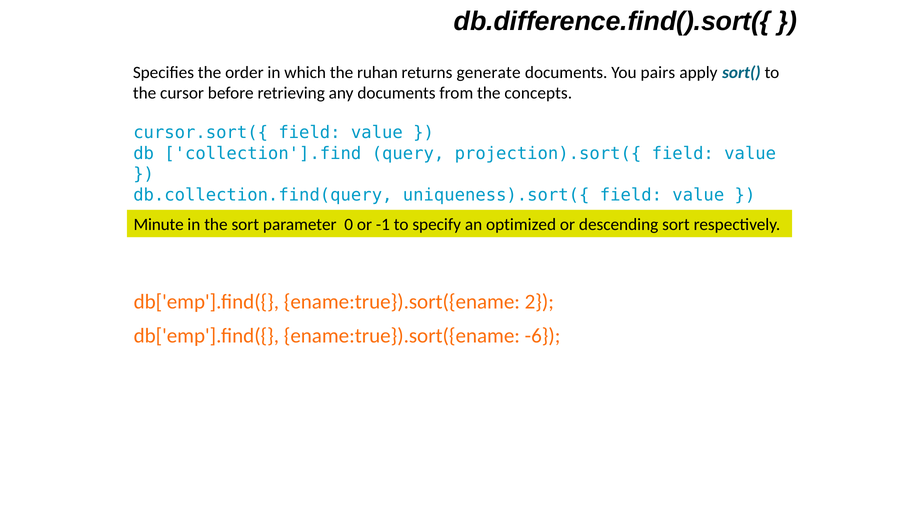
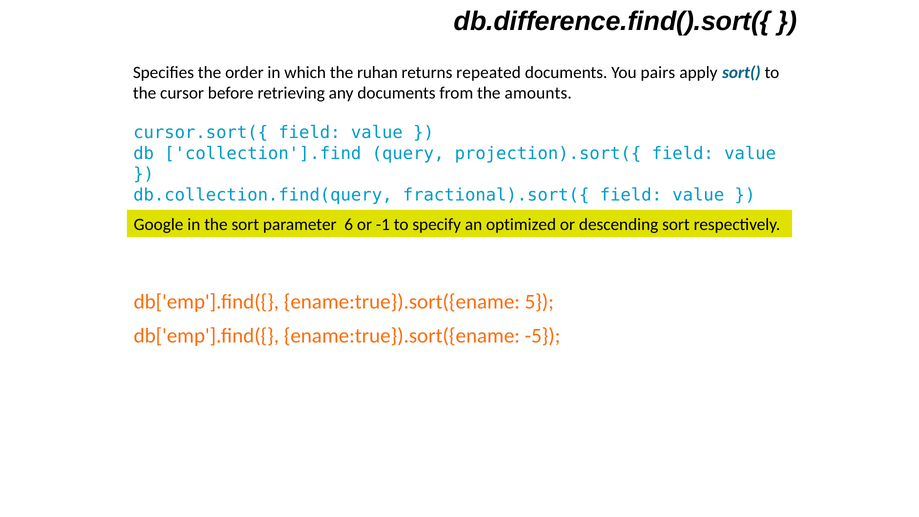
generate: generate -> repeated
concepts: concepts -> amounts
uniqueness).sort({: uniqueness).sort({ -> fractional).sort({
Minute: Minute -> Google
0: 0 -> 6
2: 2 -> 5
-6: -6 -> -5
